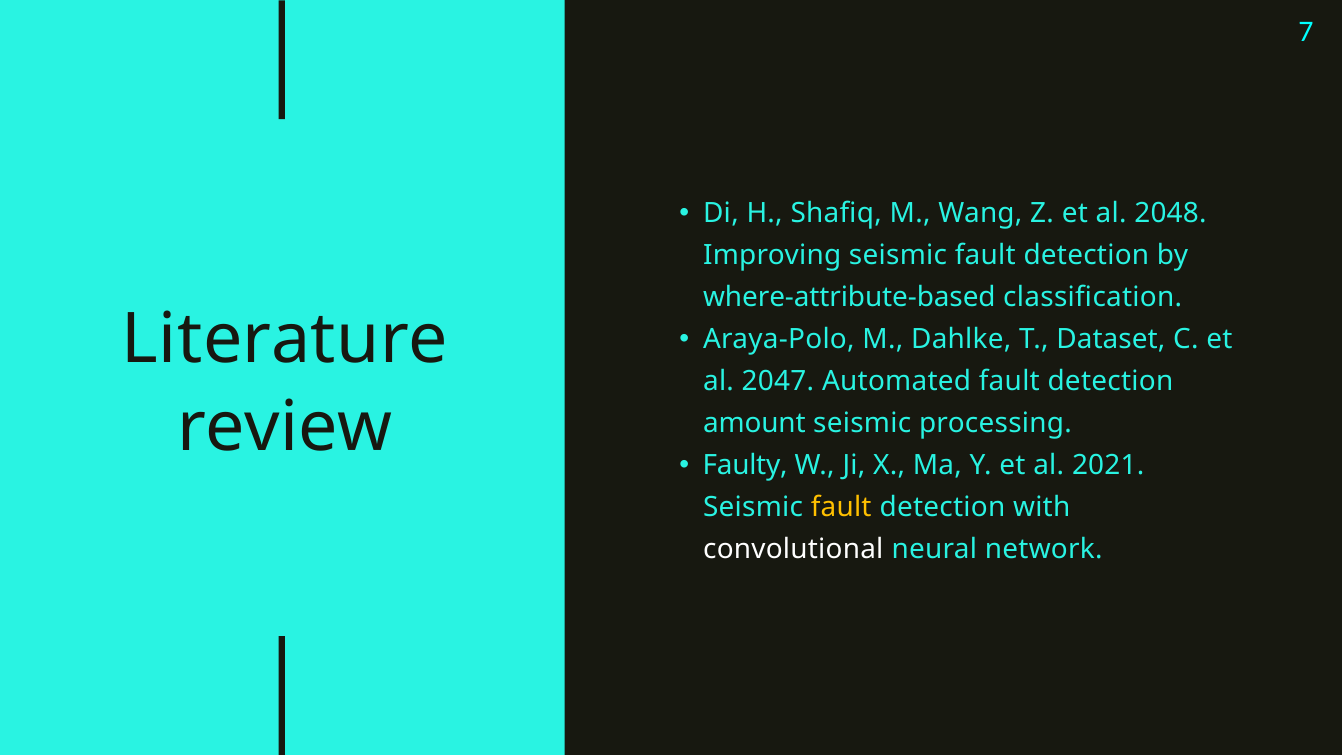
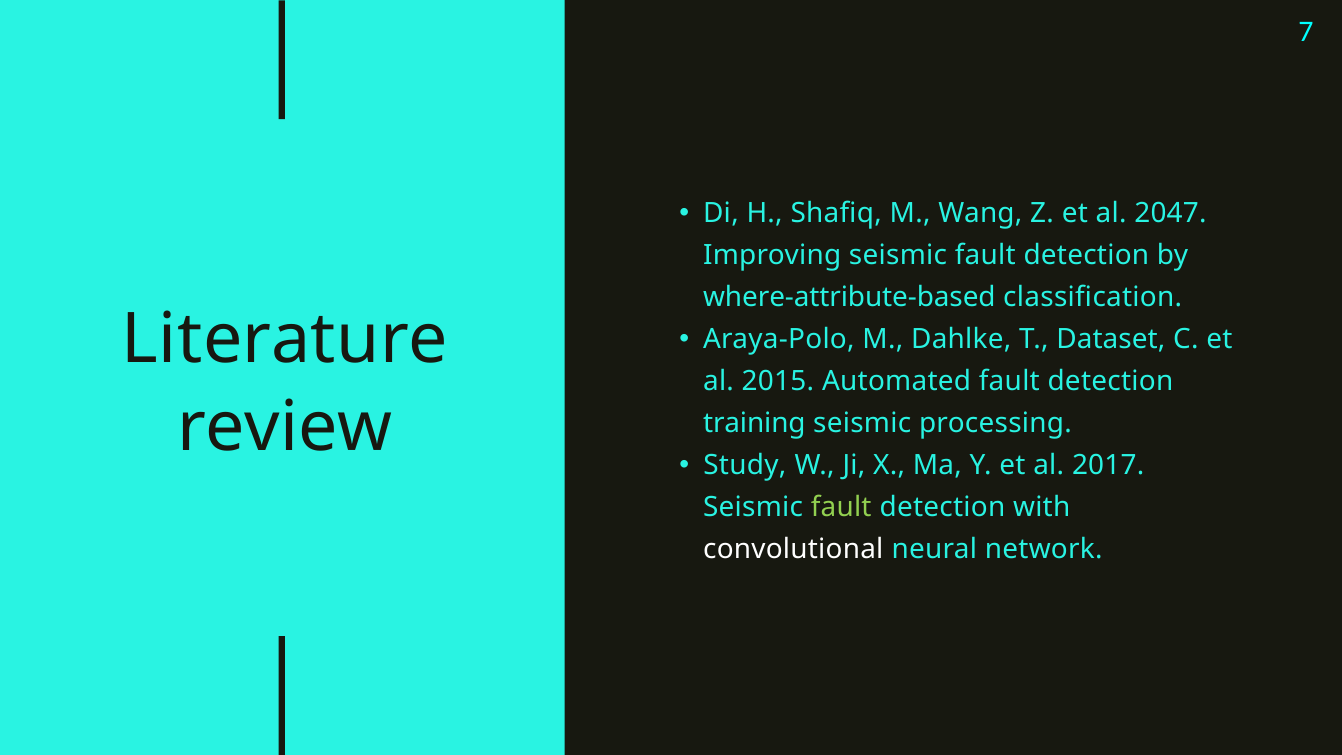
2048: 2048 -> 2047
2047: 2047 -> 2015
amount: amount -> training
Faulty: Faulty -> Study
2021: 2021 -> 2017
fault at (841, 507) colour: yellow -> light green
